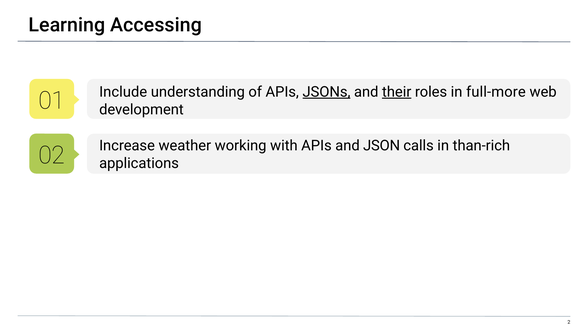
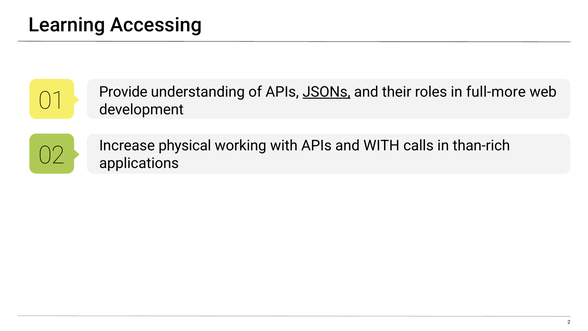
Include: Include -> Provide
their underline: present -> none
weather: weather -> physical
and JSON: JSON -> WITH
